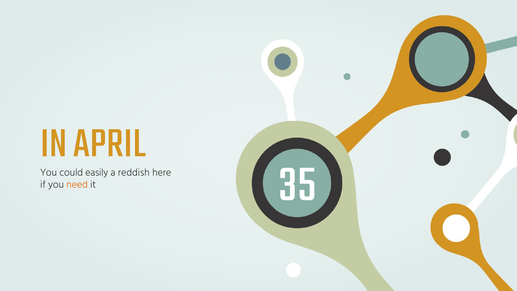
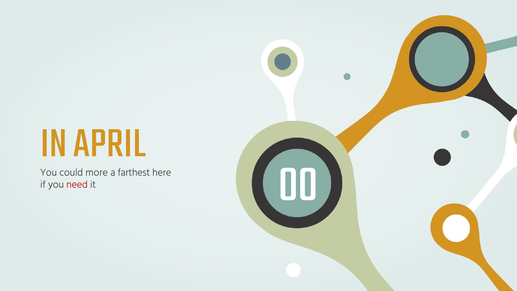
easily: easily -> more
reddish: reddish -> farthest
need colour: orange -> red
35: 35 -> 00
